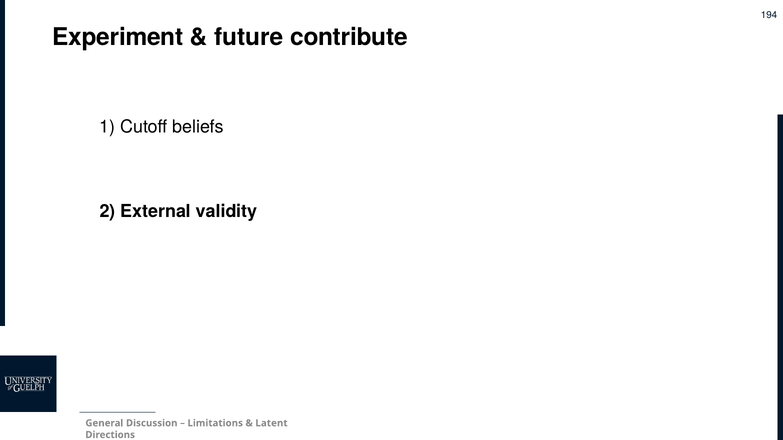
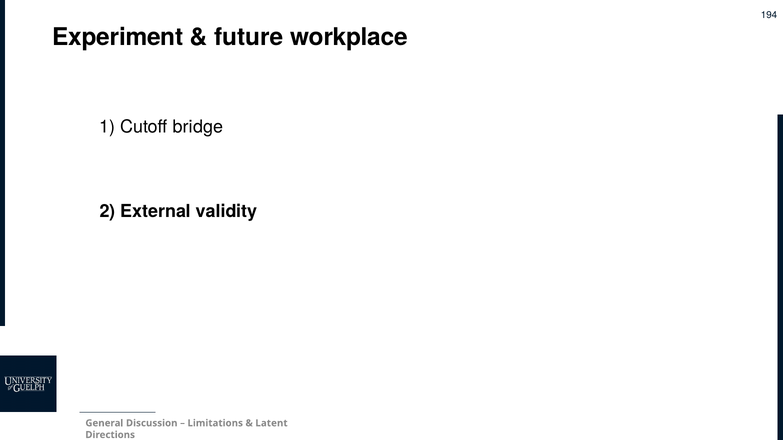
contribute: contribute -> workplace
beliefs: beliefs -> bridge
